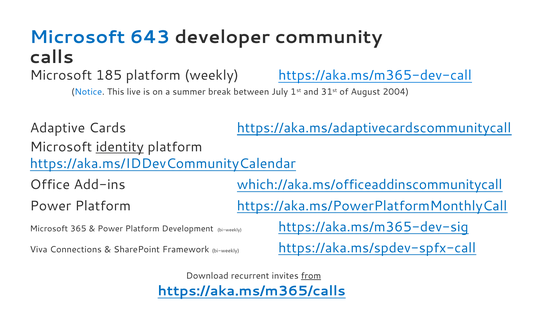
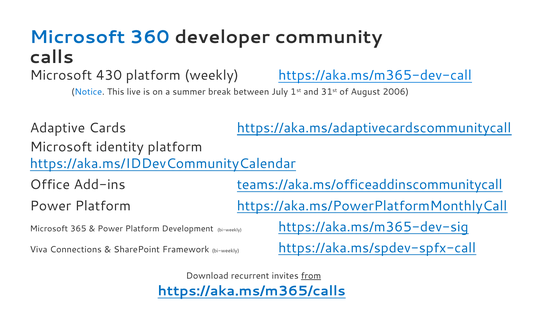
643: 643 -> 360
185: 185 -> 430
2004: 2004 -> 2006
identity underline: present -> none
which://aka.ms/officeaddinscommunitycall: which://aka.ms/officeaddinscommunitycall -> teams://aka.ms/officeaddinscommunitycall
